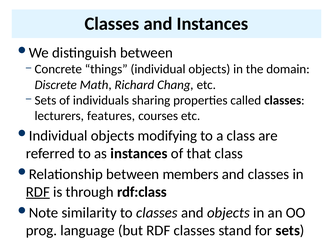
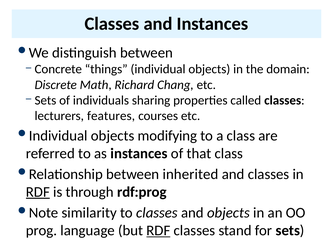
members: members -> inherited
rdf:class: rdf:class -> rdf:prog
RDF at (158, 230) underline: none -> present
